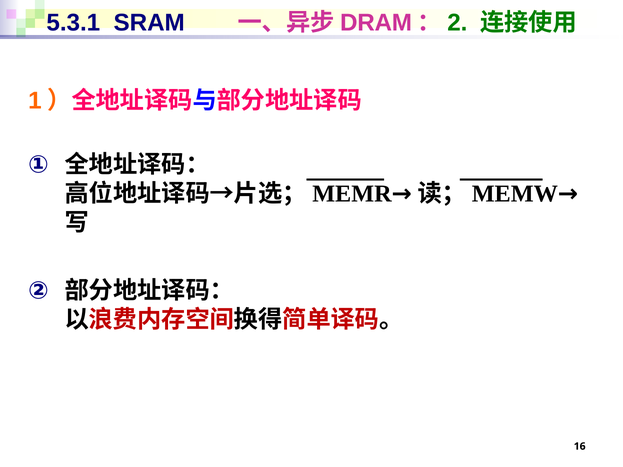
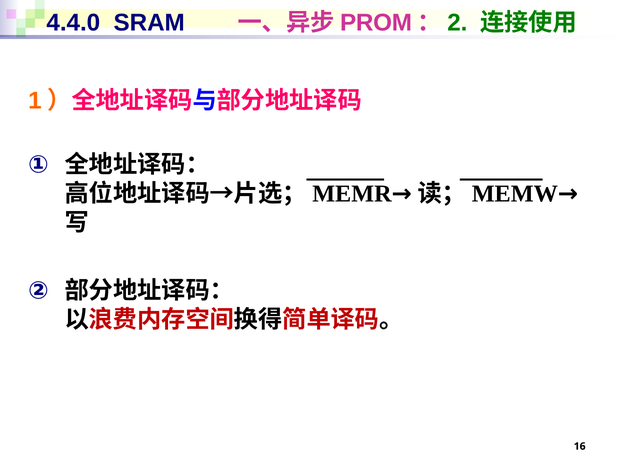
5.3.1: 5.3.1 -> 4.4.0
DRAM: DRAM -> PROM
